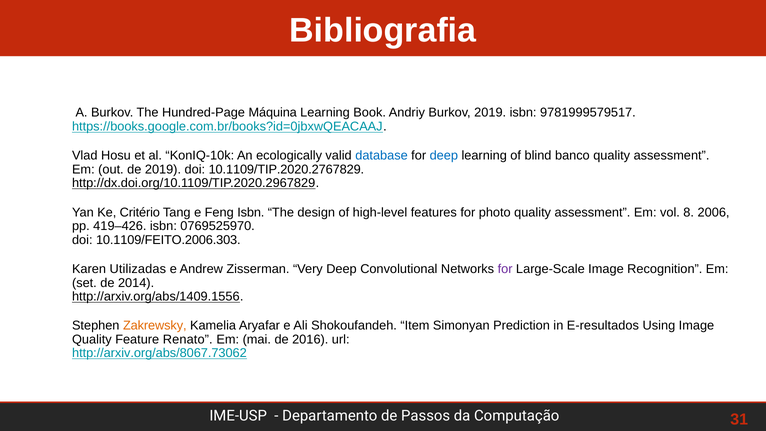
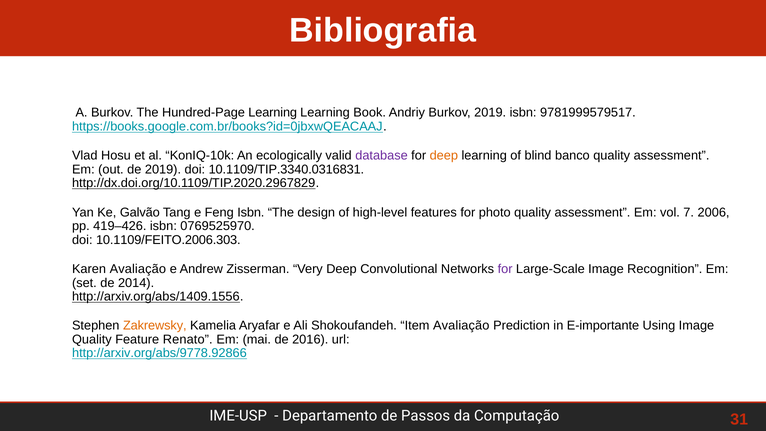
Hundred-Page Máquina: Máquina -> Learning
database colour: blue -> purple
deep at (444, 156) colour: blue -> orange
10.1109/TIP.2020.2767829: 10.1109/TIP.2020.2767829 -> 10.1109/TIP.3340.0316831
Critério: Critério -> Galvão
8: 8 -> 7
Karen Utilizadas: Utilizadas -> Avaliação
Item Simonyan: Simonyan -> Avaliação
E-resultados: E-resultados -> E-importante
http://arxiv.org/abs/8067.73062: http://arxiv.org/abs/8067.73062 -> http://arxiv.org/abs/9778.92866
